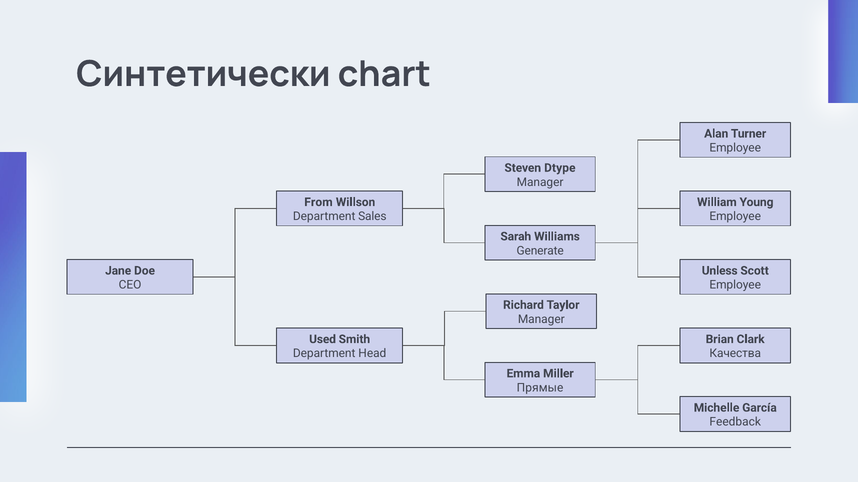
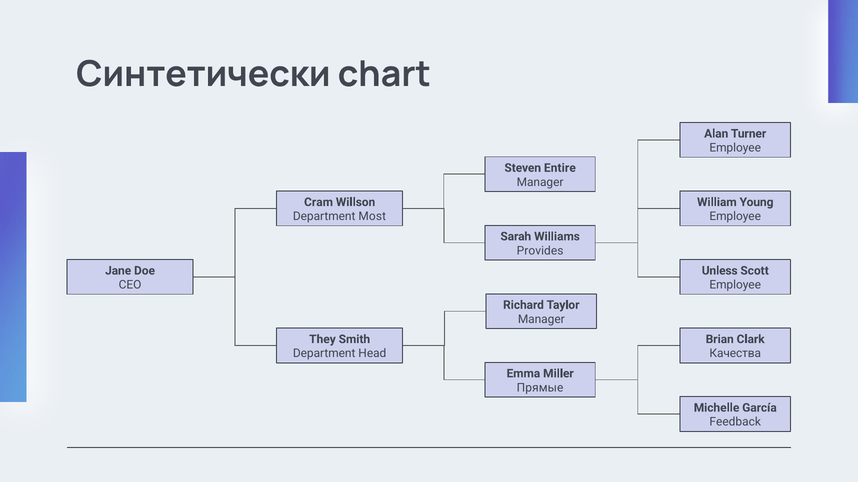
Dtype: Dtype -> Entire
From: From -> Cram
Sales: Sales -> Most
Generate: Generate -> Provides
Used: Used -> They
